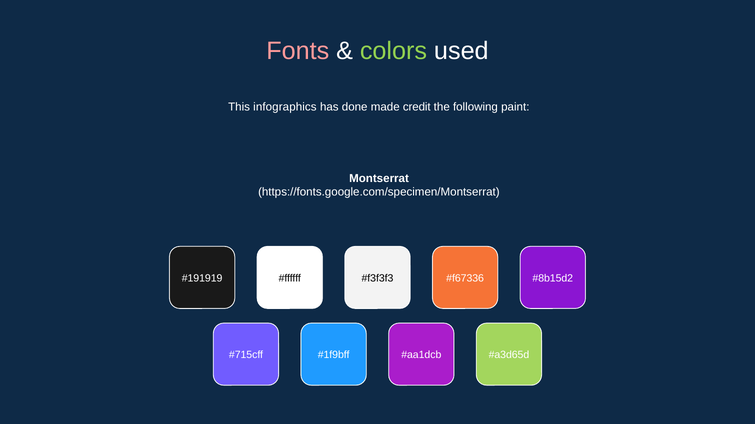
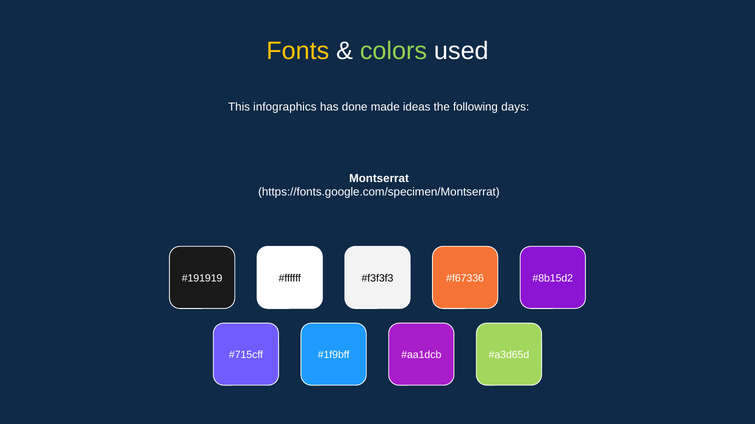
Fonts colour: pink -> yellow
credit: credit -> ideas
paint: paint -> days
